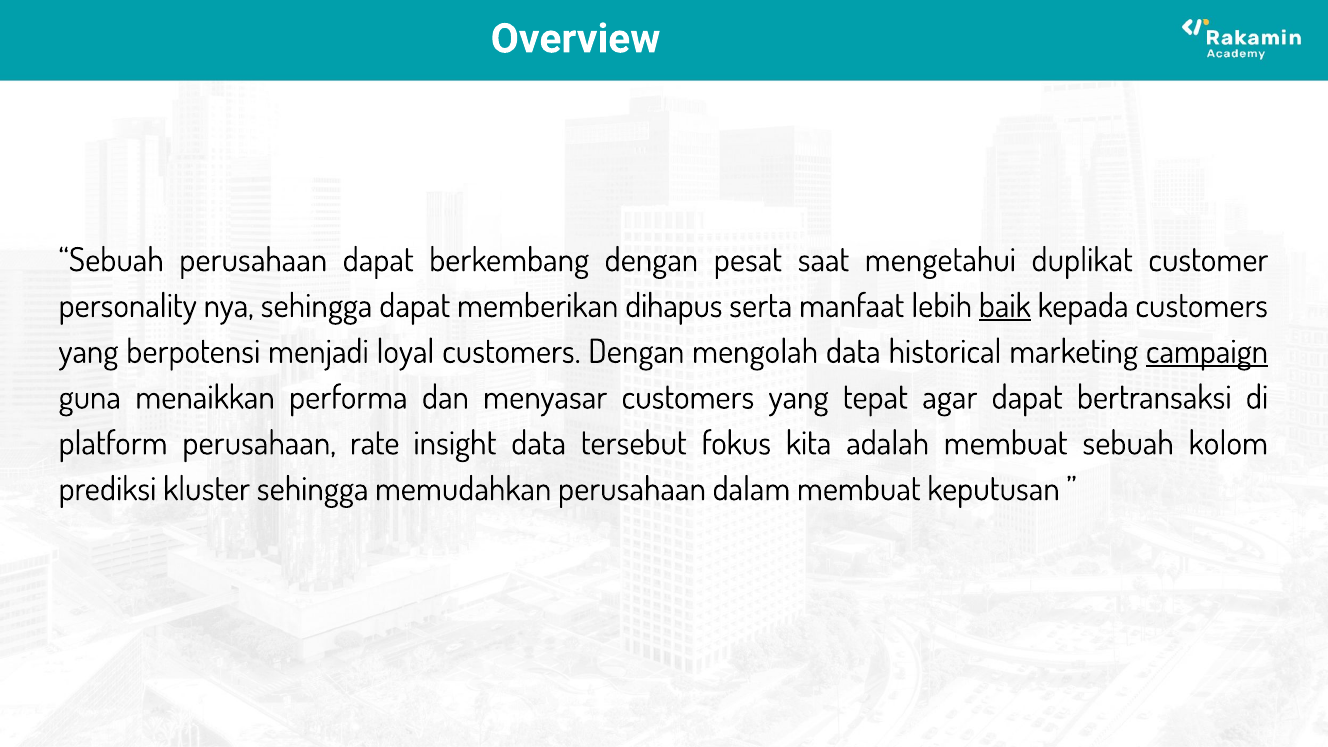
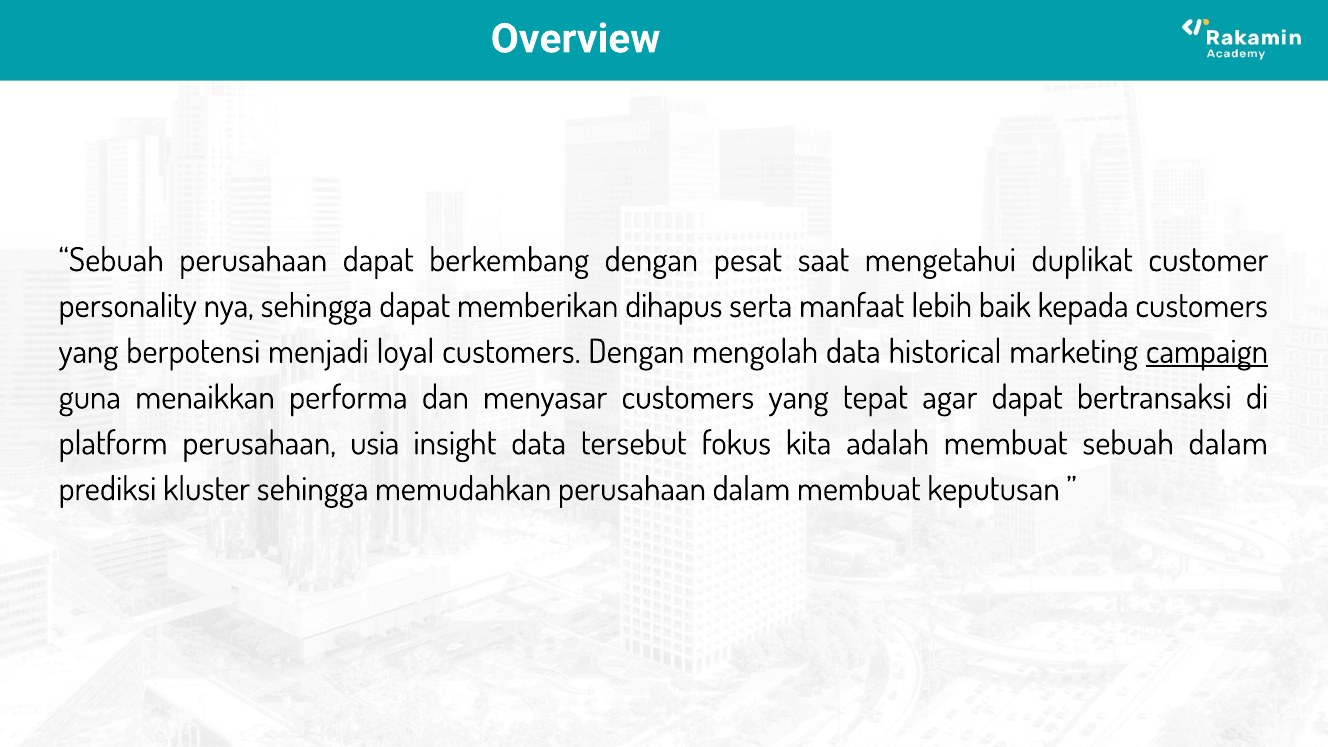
baik underline: present -> none
rate: rate -> usia
sebuah kolom: kolom -> dalam
